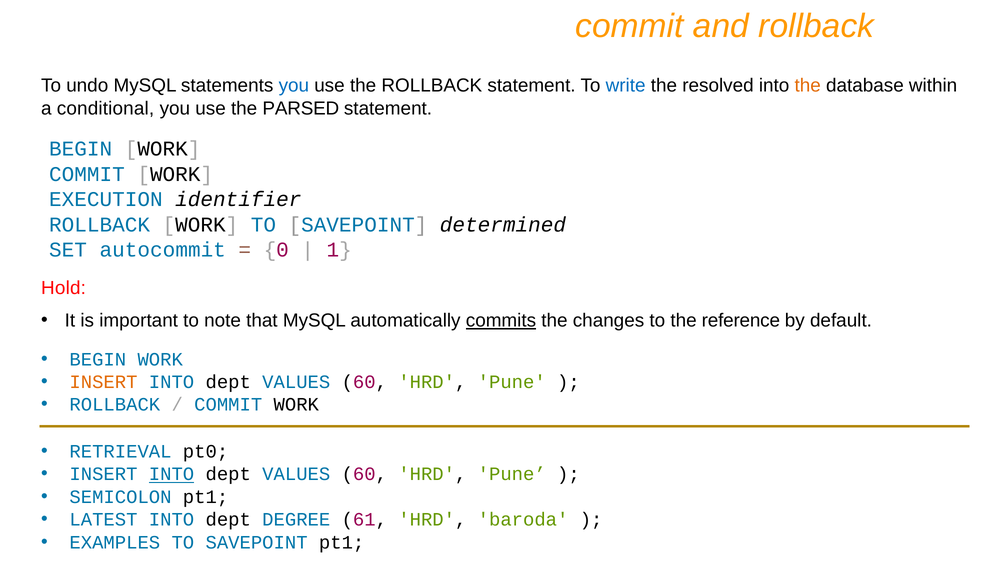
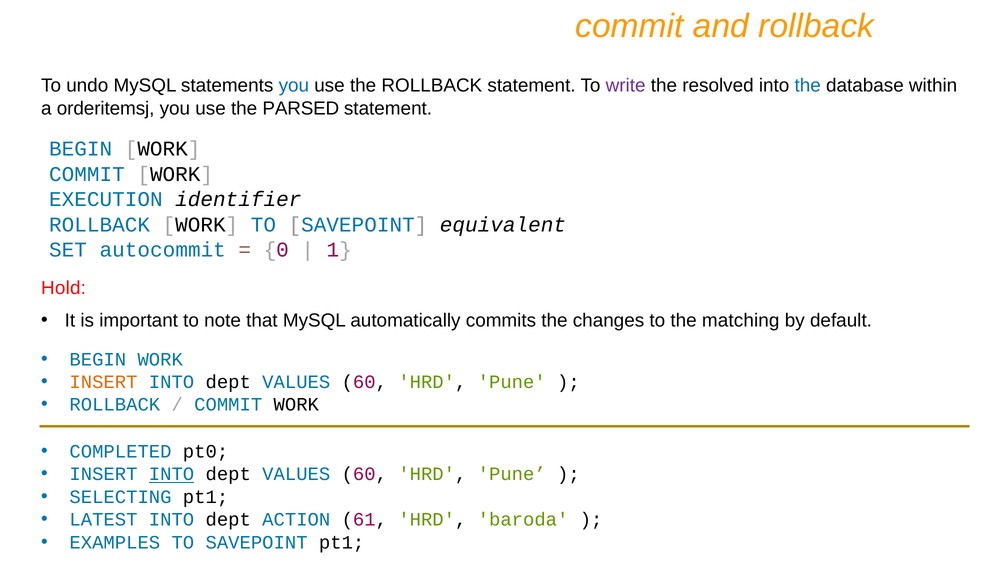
write colour: blue -> purple
the at (808, 86) colour: orange -> blue
conditional: conditional -> orderitemsj
determined: determined -> equivalent
commits underline: present -> none
reference: reference -> matching
RETRIEVAL: RETRIEVAL -> COMPLETED
SEMICOLON: SEMICOLON -> SELECTING
DEGREE: DEGREE -> ACTION
